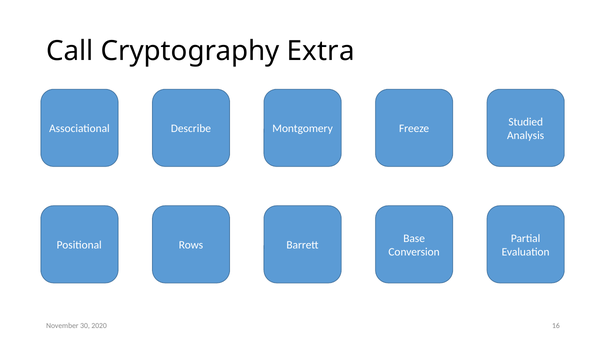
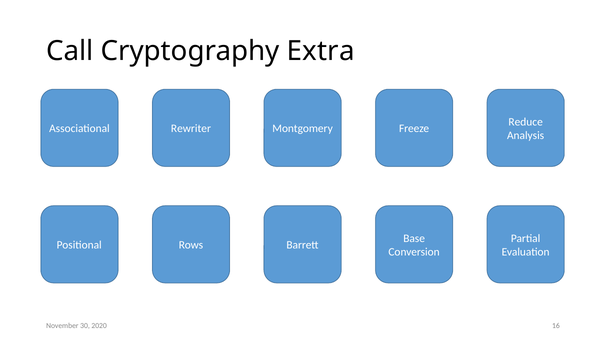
Studied: Studied -> Reduce
Describe: Describe -> Rewriter
